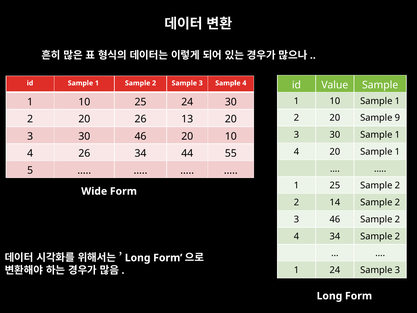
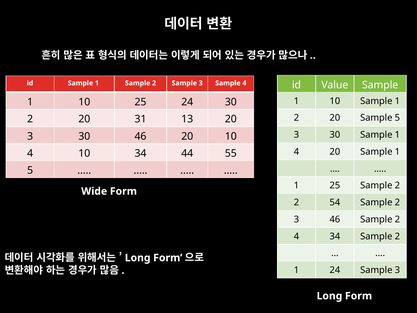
Sample 9: 9 -> 5
20 26: 26 -> 31
4 26: 26 -> 10
14: 14 -> 54
